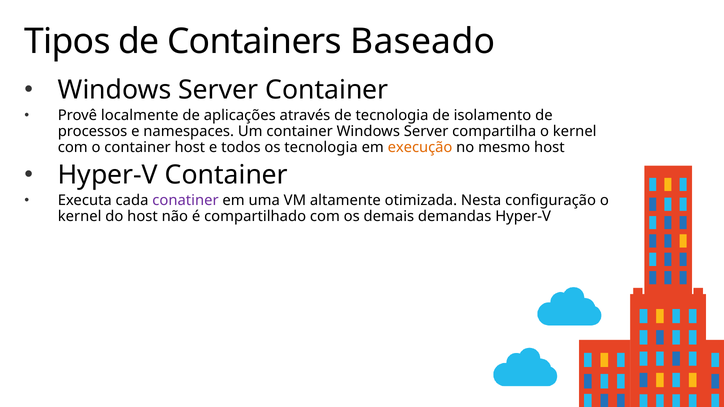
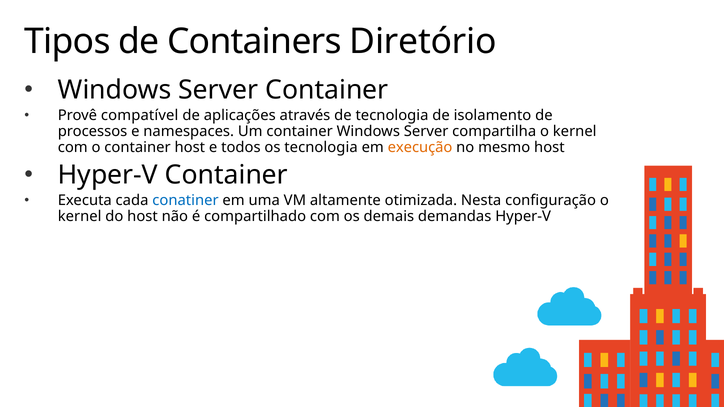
Baseado: Baseado -> Diretório
localmente: localmente -> compatível
conatiner colour: purple -> blue
